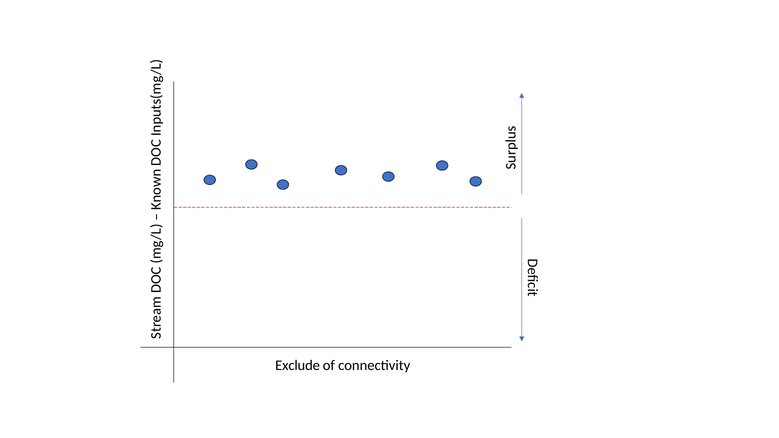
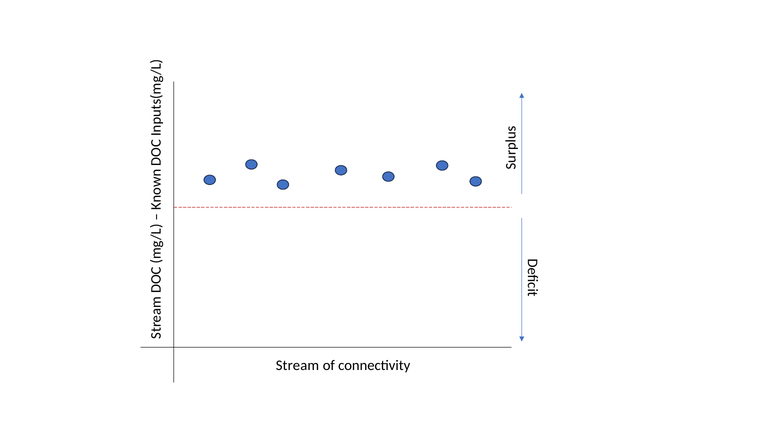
Exclude: Exclude -> Stream
